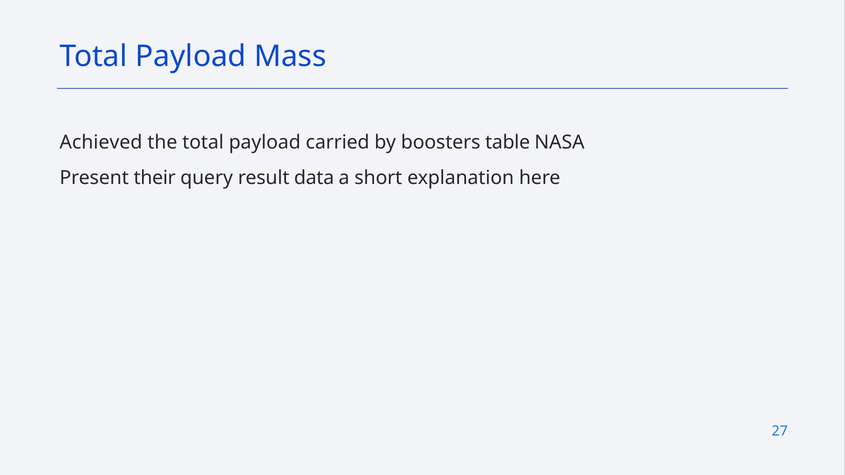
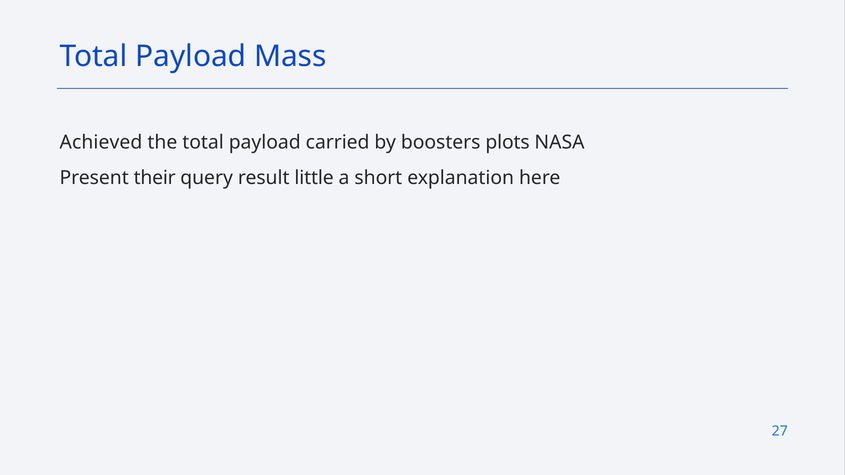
table: table -> plots
data: data -> little
